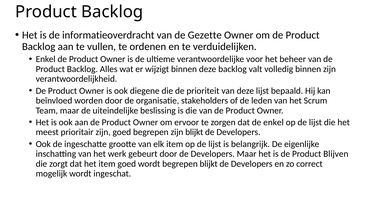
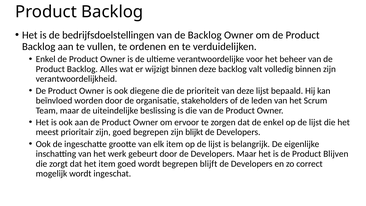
informatieoverdracht: informatieoverdracht -> bedrijfsdoelstellingen
de Gezette: Gezette -> Backlog
begrepen blijkt: blijkt -> blijft
